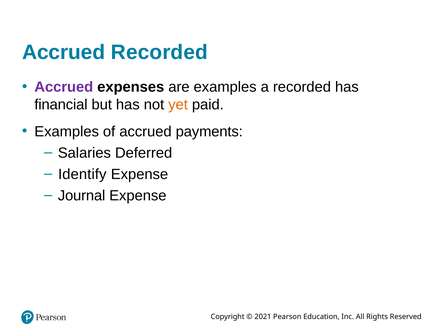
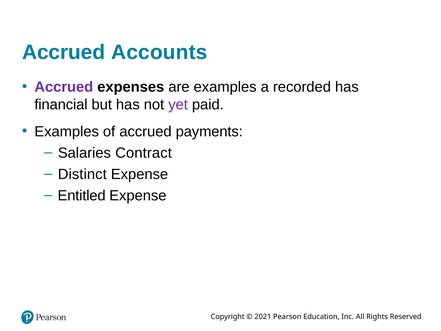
Accrued Recorded: Recorded -> Accounts
yet colour: orange -> purple
Deferred: Deferred -> Contract
Identify: Identify -> Distinct
Journal: Journal -> Entitled
